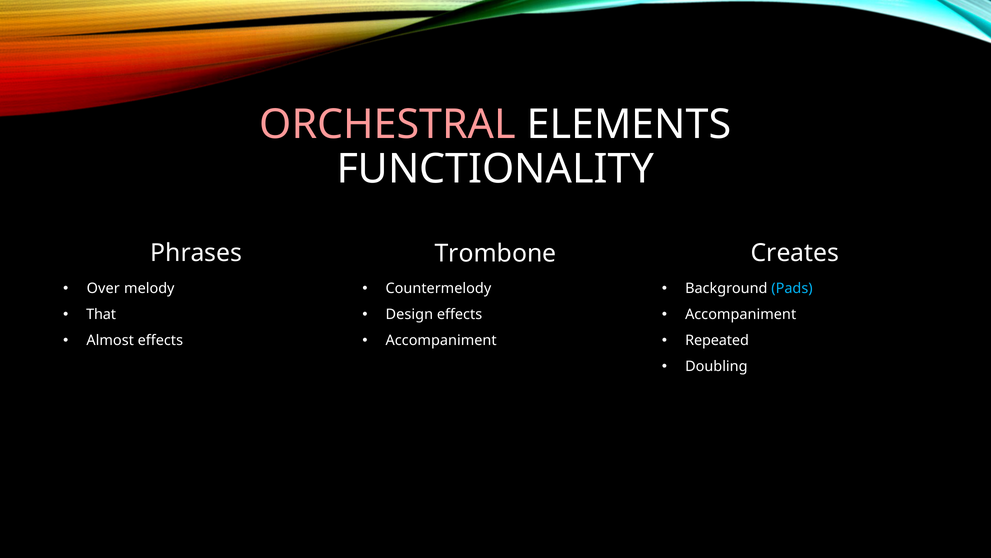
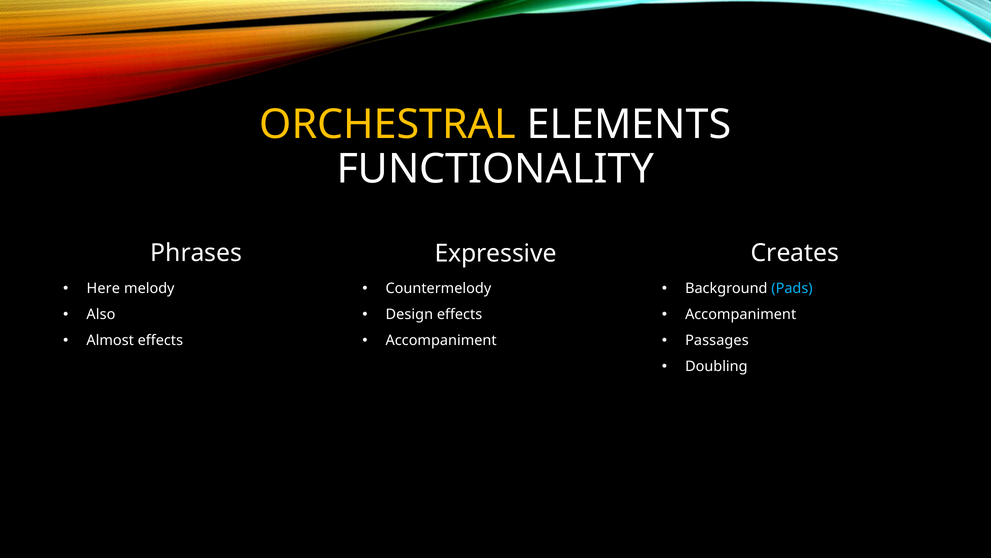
ORCHESTRAL colour: pink -> yellow
Trombone: Trombone -> Expressive
Over: Over -> Here
That: That -> Also
Repeated: Repeated -> Passages
